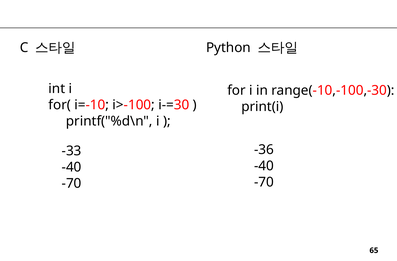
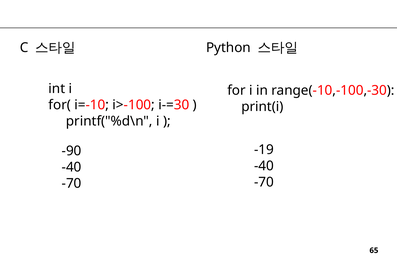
-36: -36 -> -19
-33: -33 -> -90
